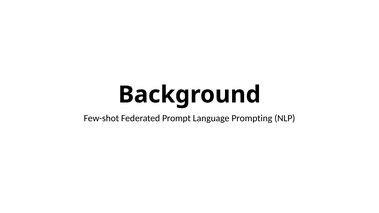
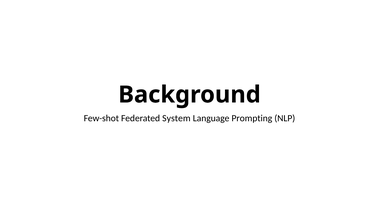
Prompt: Prompt -> System
